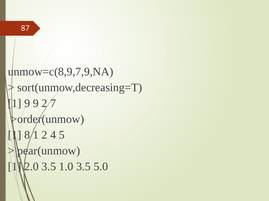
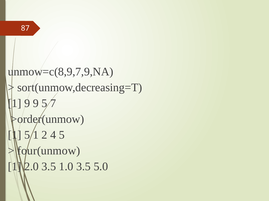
9 2: 2 -> 5
1 8: 8 -> 5
pear(unmow: pear(unmow -> four(unmow
